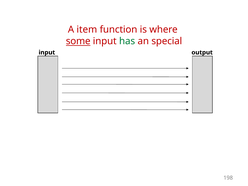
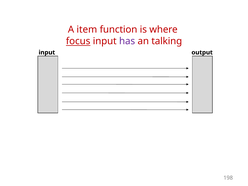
some: some -> focus
has colour: green -> purple
special: special -> talking
